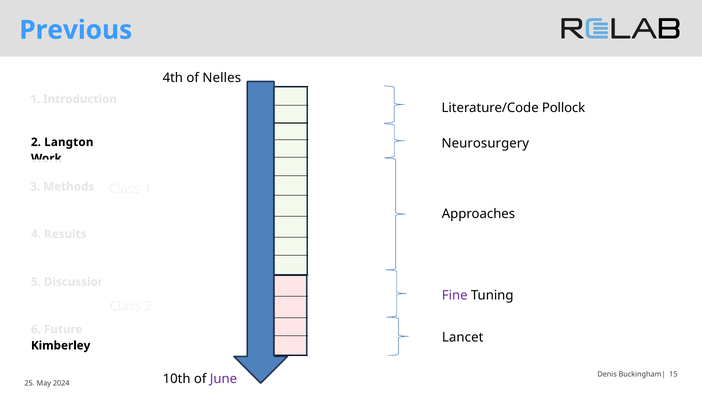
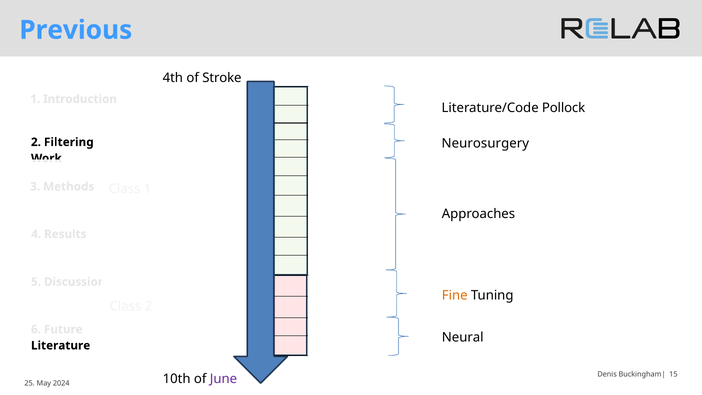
Nelles: Nelles -> Stroke
Langton: Langton -> Filtering
Fine colour: purple -> orange
Lancet: Lancet -> Neural
Kimberley: Kimberley -> Literature
